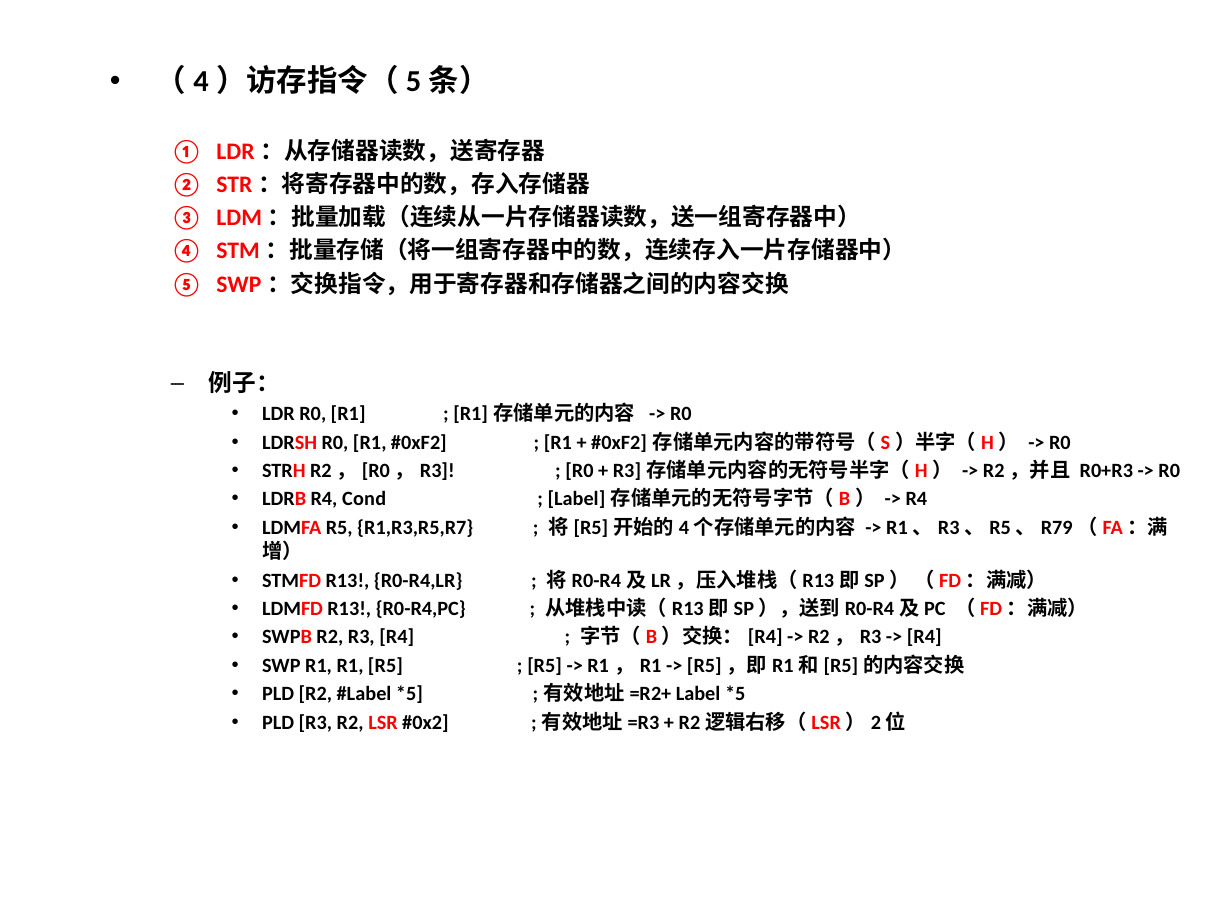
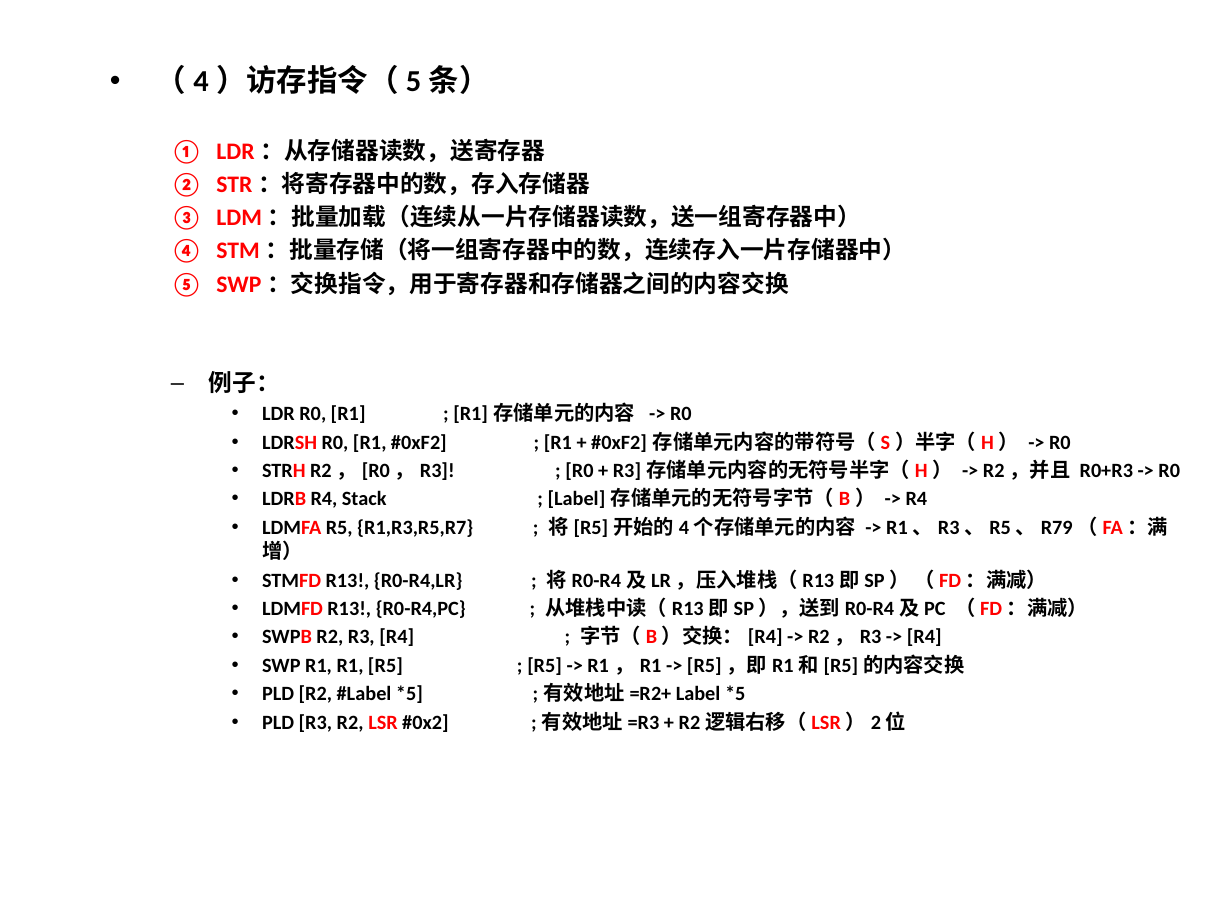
Cond: Cond -> Stack
